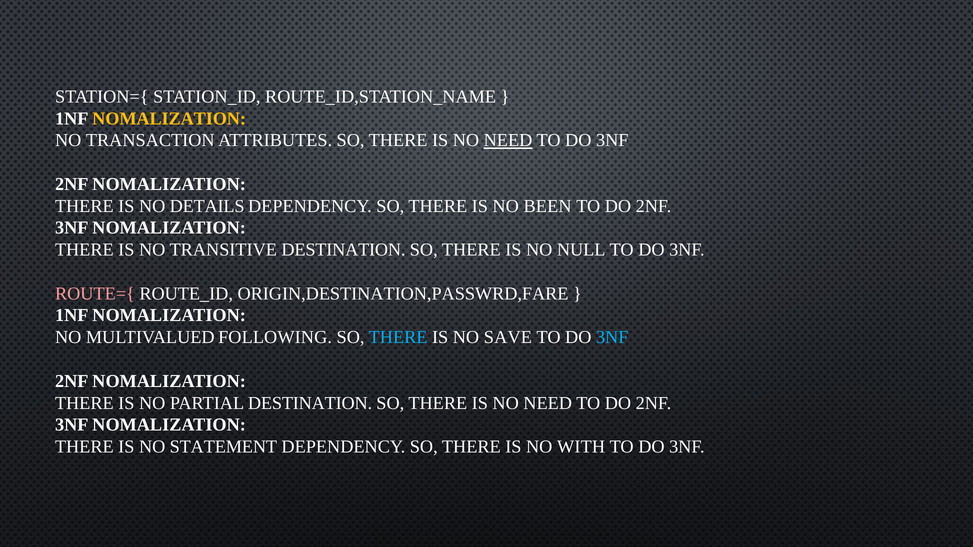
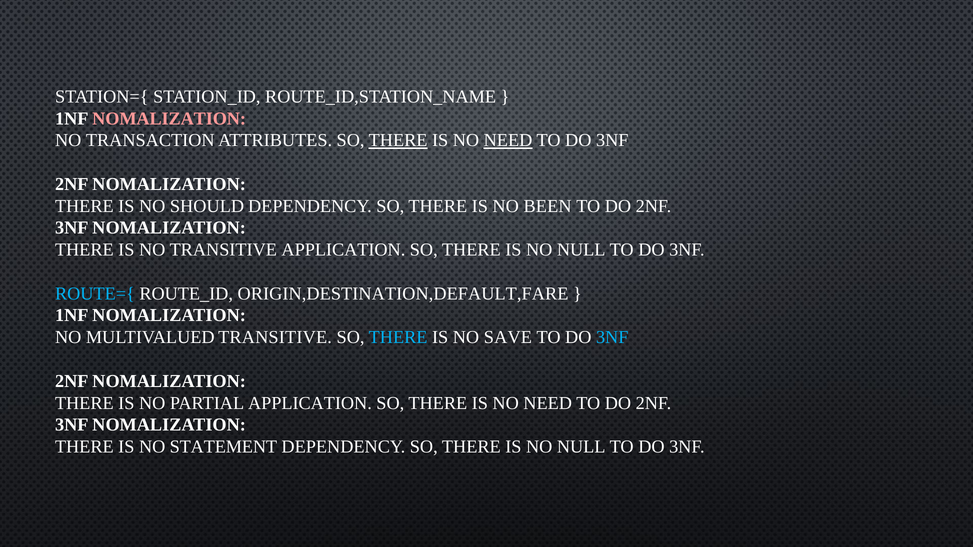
NOMALIZATION at (169, 119) colour: yellow -> pink
THERE at (398, 141) underline: none -> present
DETAILS: DETAILS -> SHOULD
TRANSITIVE DESTINATION: DESTINATION -> APPLICATION
ROUTE={ colour: pink -> light blue
ORIGIN,DESTINATION,PASSWRD,FARE: ORIGIN,DESTINATION,PASSWRD,FARE -> ORIGIN,DESTINATION,DEFAULT,FARE
MULTIVALUED FOLLOWING: FOLLOWING -> TRANSITIVE
PARTIAL DESTINATION: DESTINATION -> APPLICATION
WITH at (581, 447): WITH -> NULL
